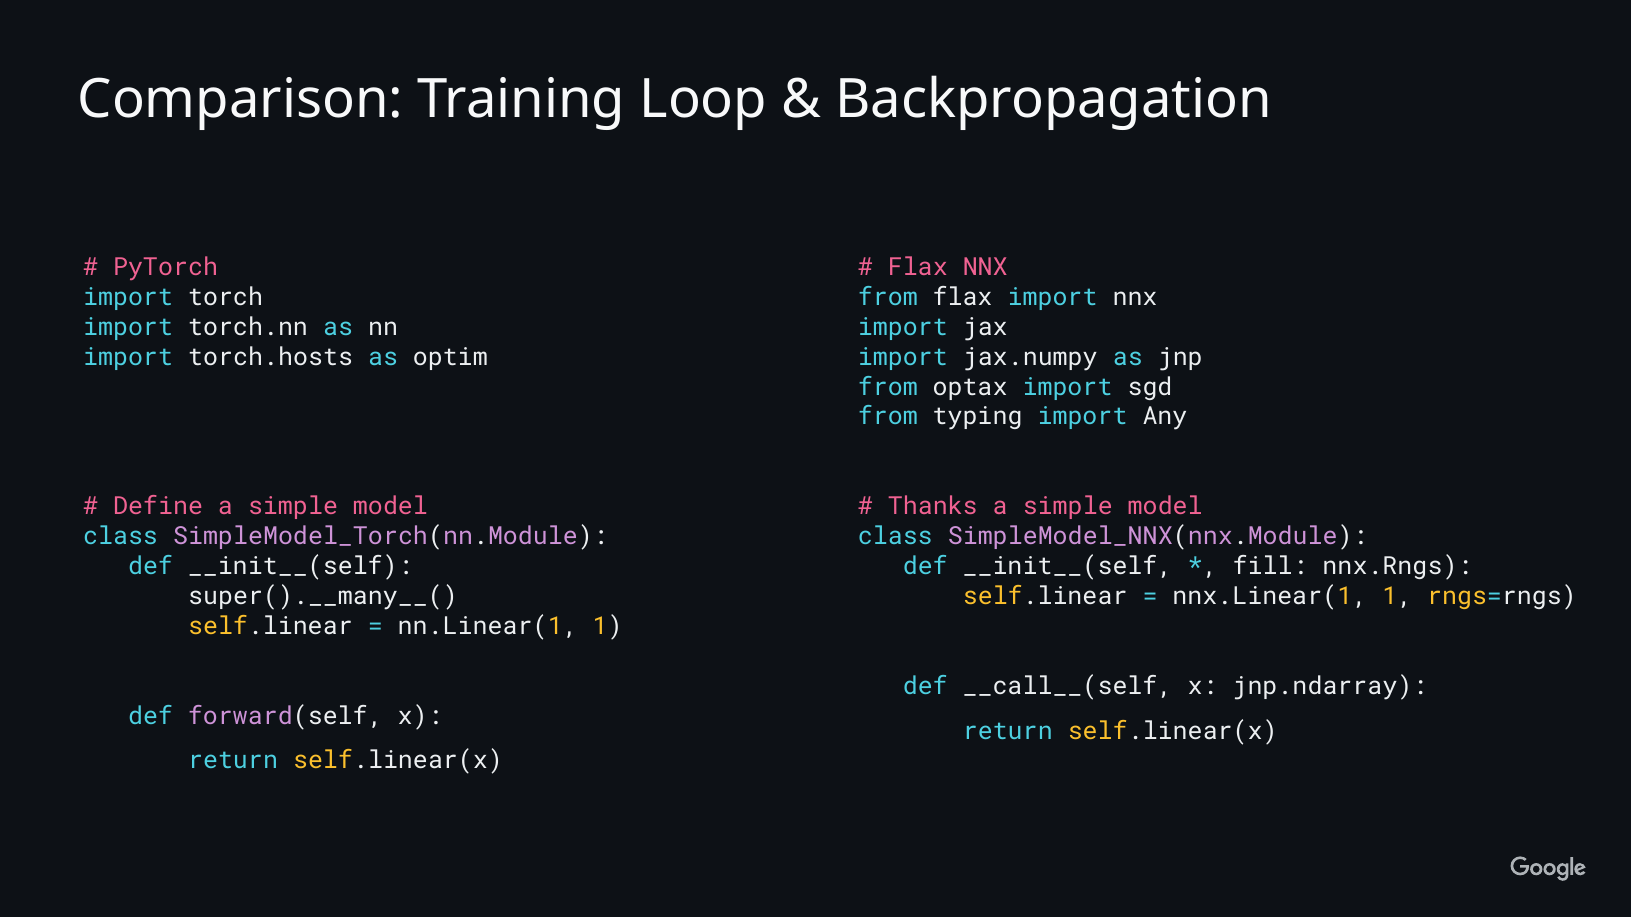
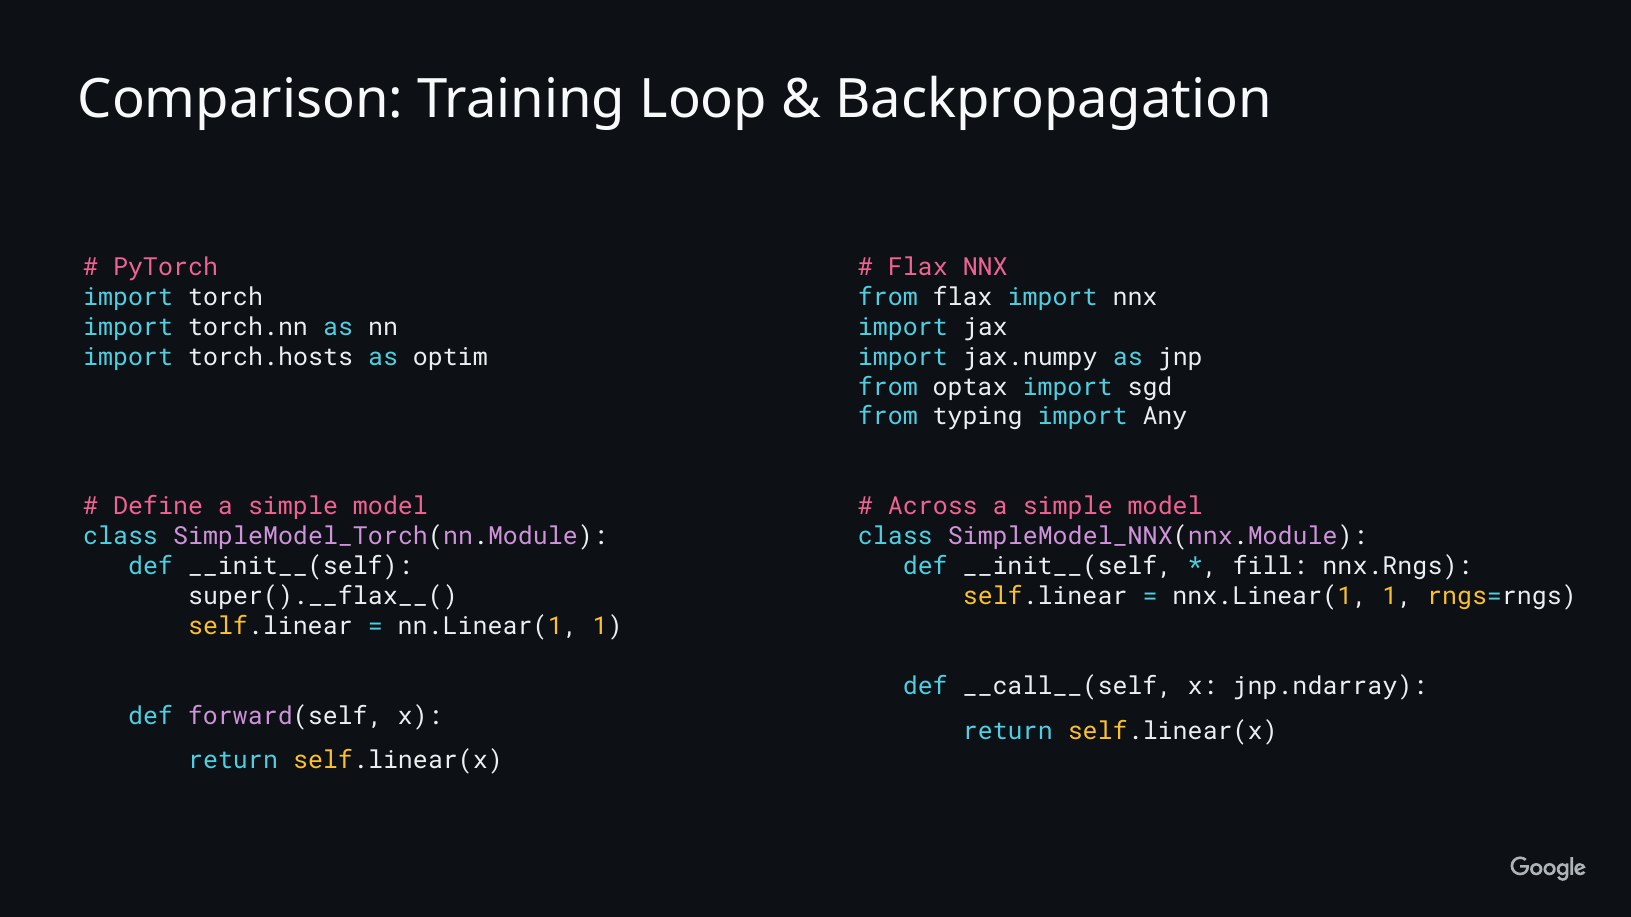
Thanks: Thanks -> Across
super().__many__(: super().__many__( -> super().__flax__(
